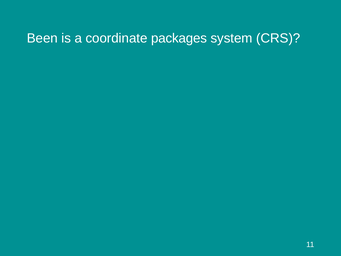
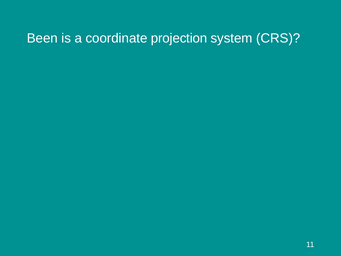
packages: packages -> projection
